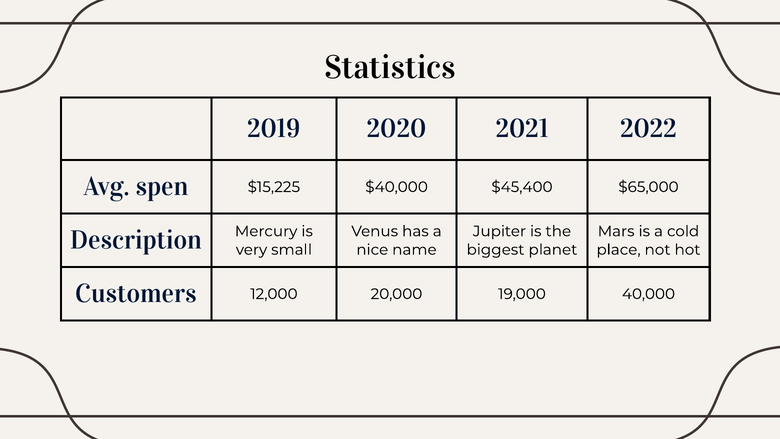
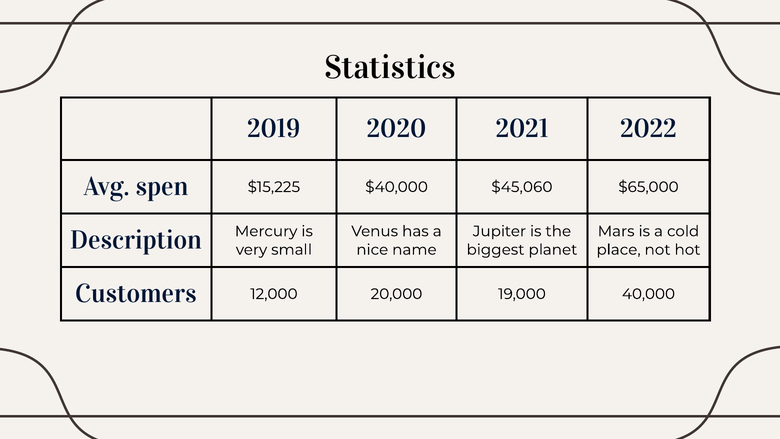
$45,400: $45,400 -> $45,060
